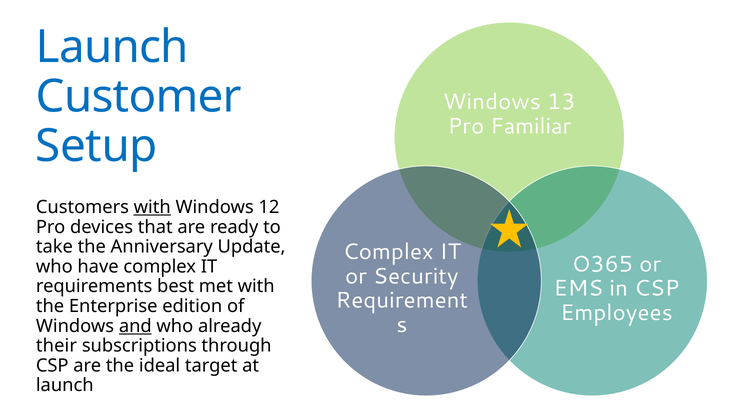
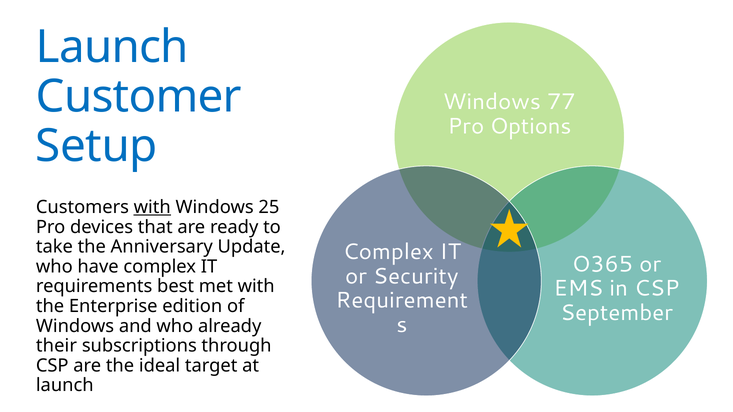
13: 13 -> 77
Familiar: Familiar -> Options
12: 12 -> 25
Employees: Employees -> September
and underline: present -> none
